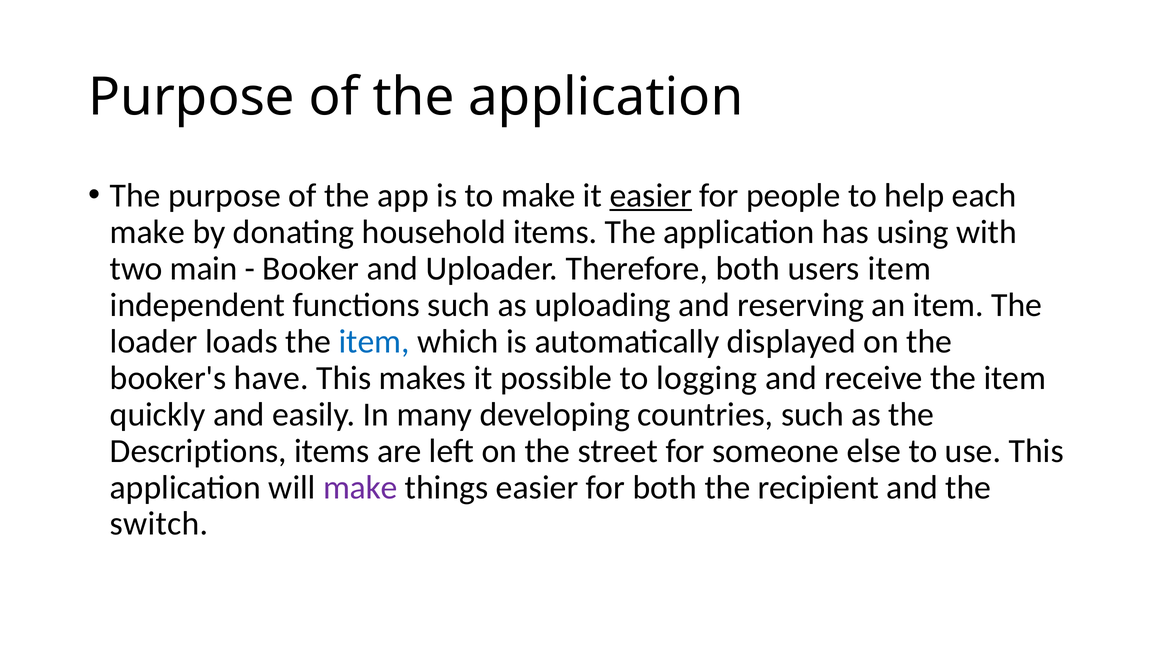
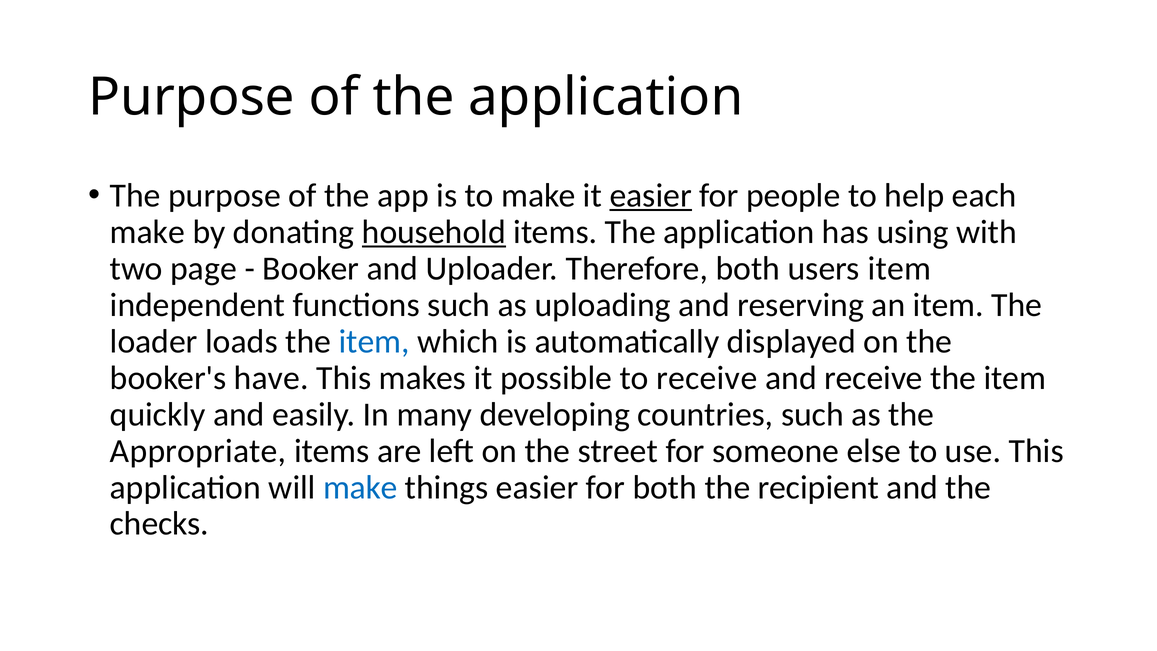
household underline: none -> present
main: main -> page
to logging: logging -> receive
Descriptions: Descriptions -> Appropriate
make at (360, 487) colour: purple -> blue
switch: switch -> checks
